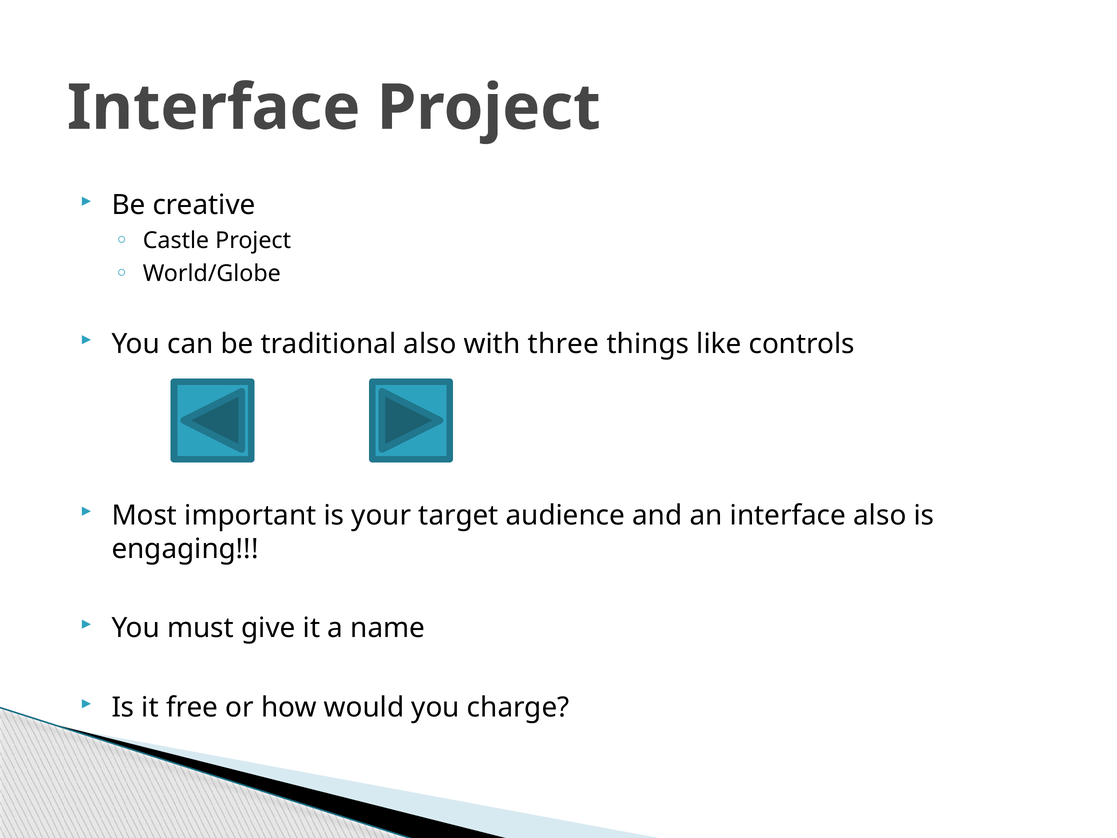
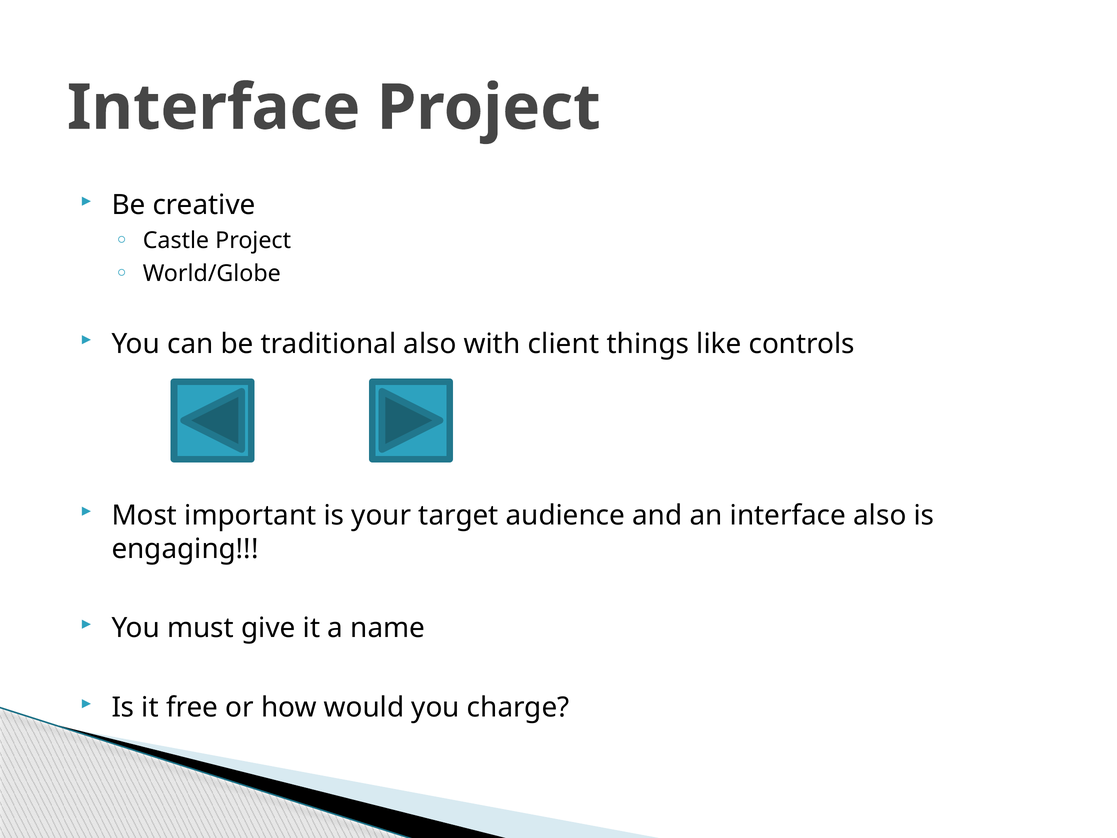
three: three -> client
